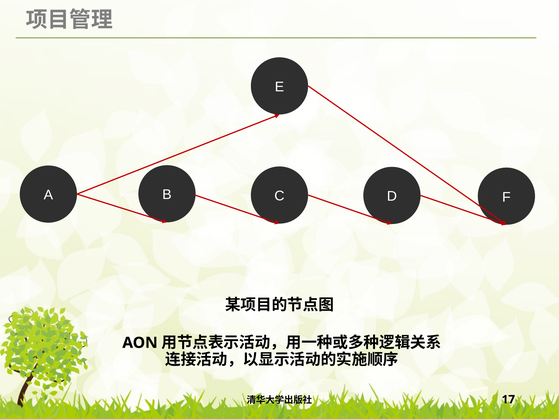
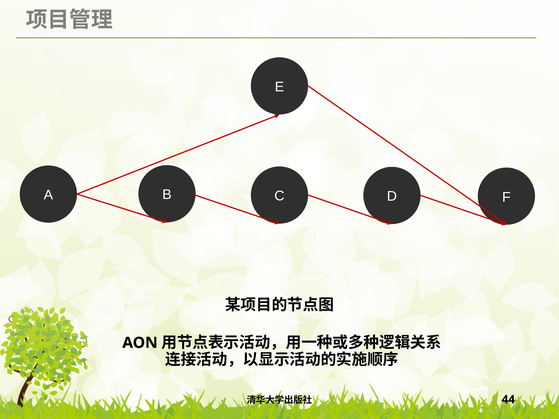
17: 17 -> 44
